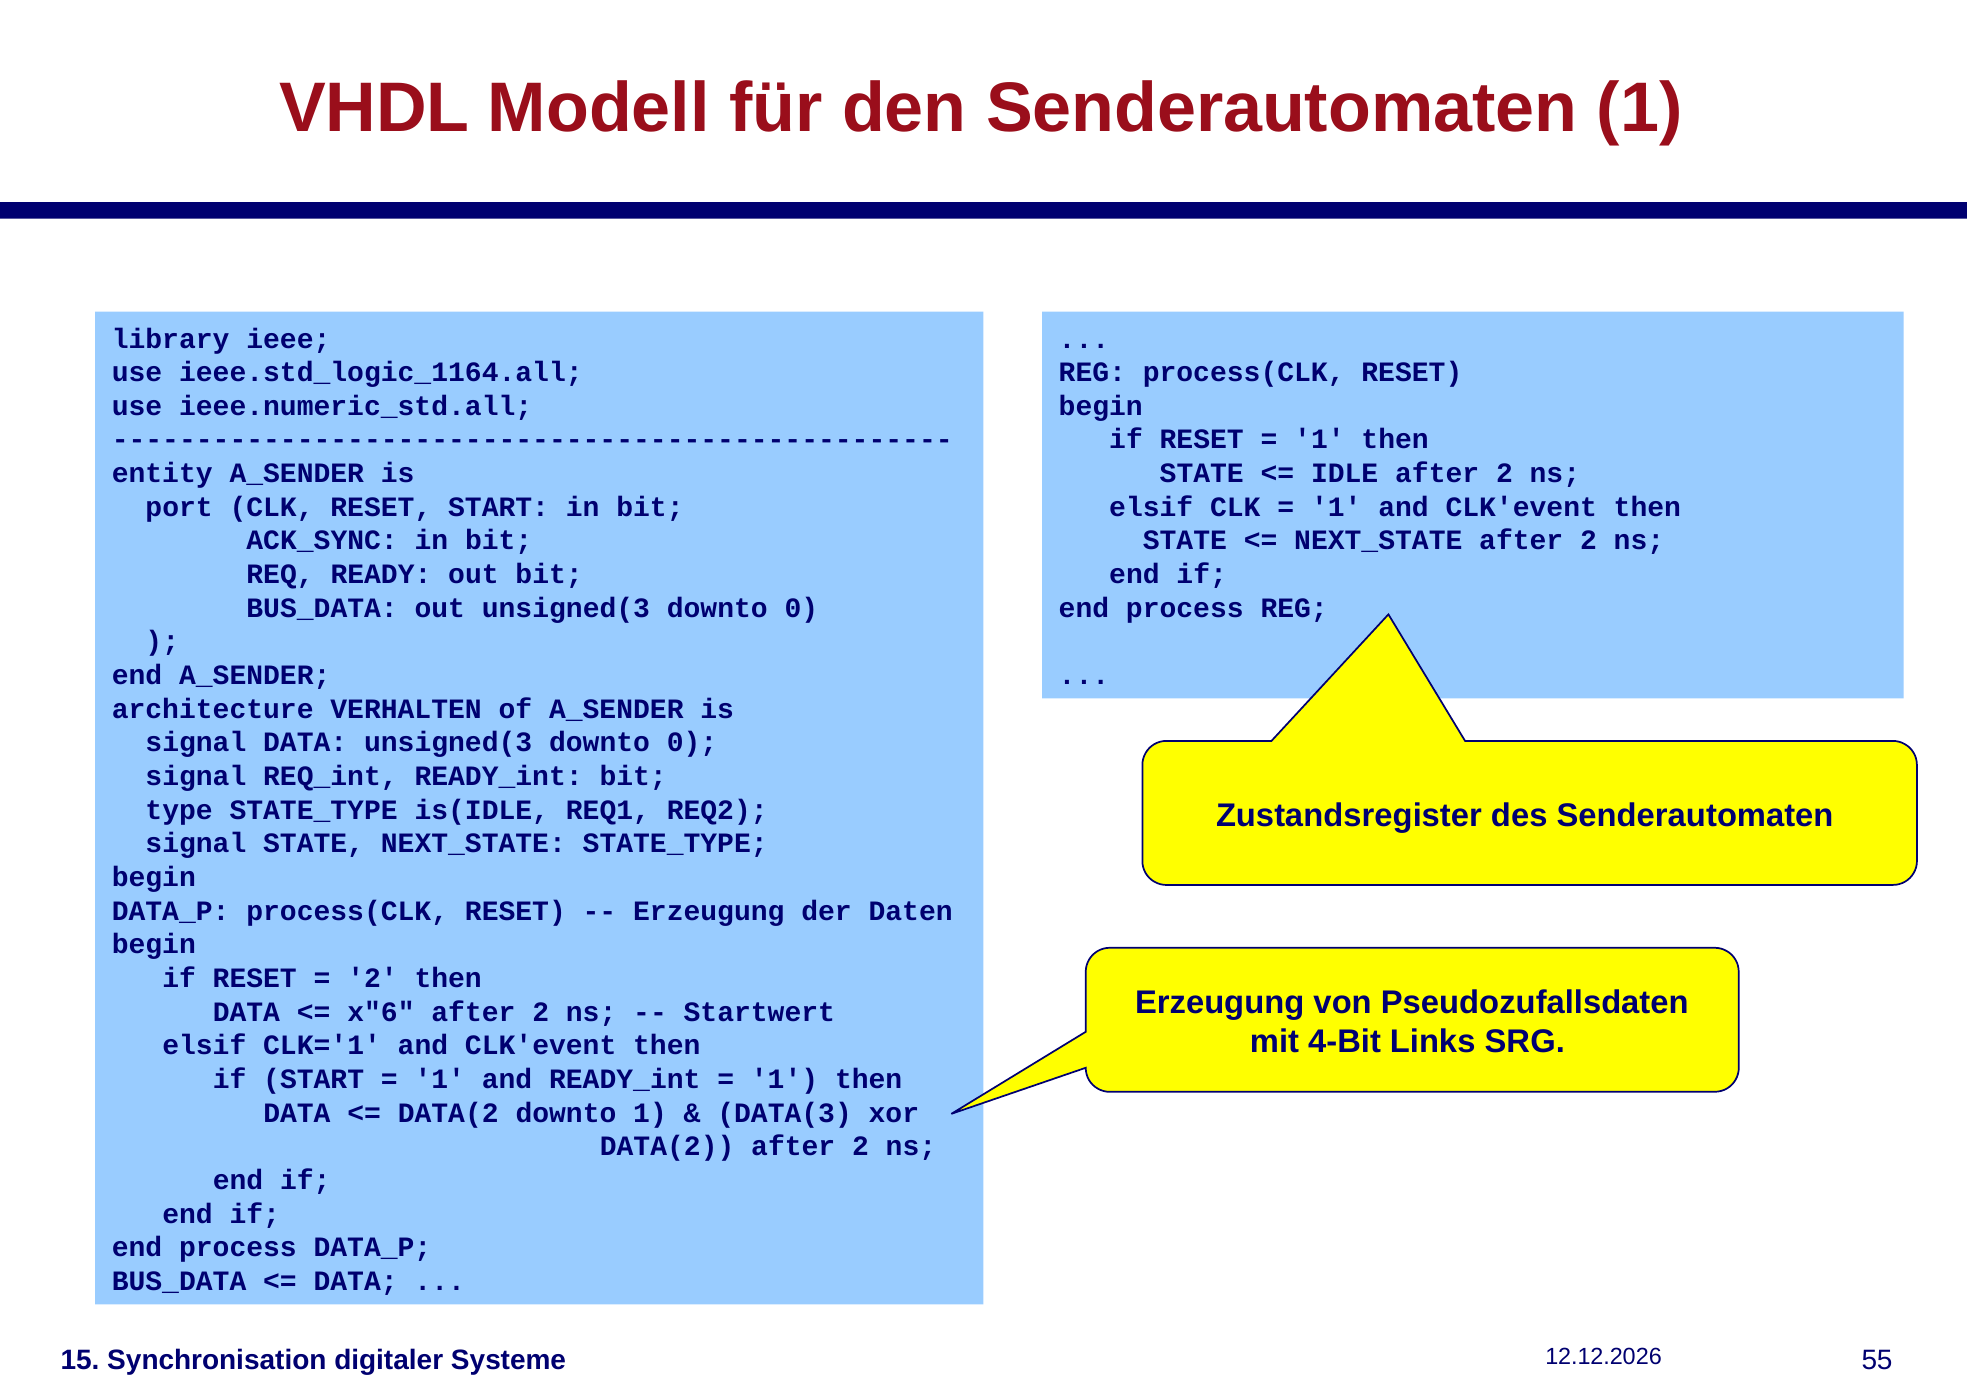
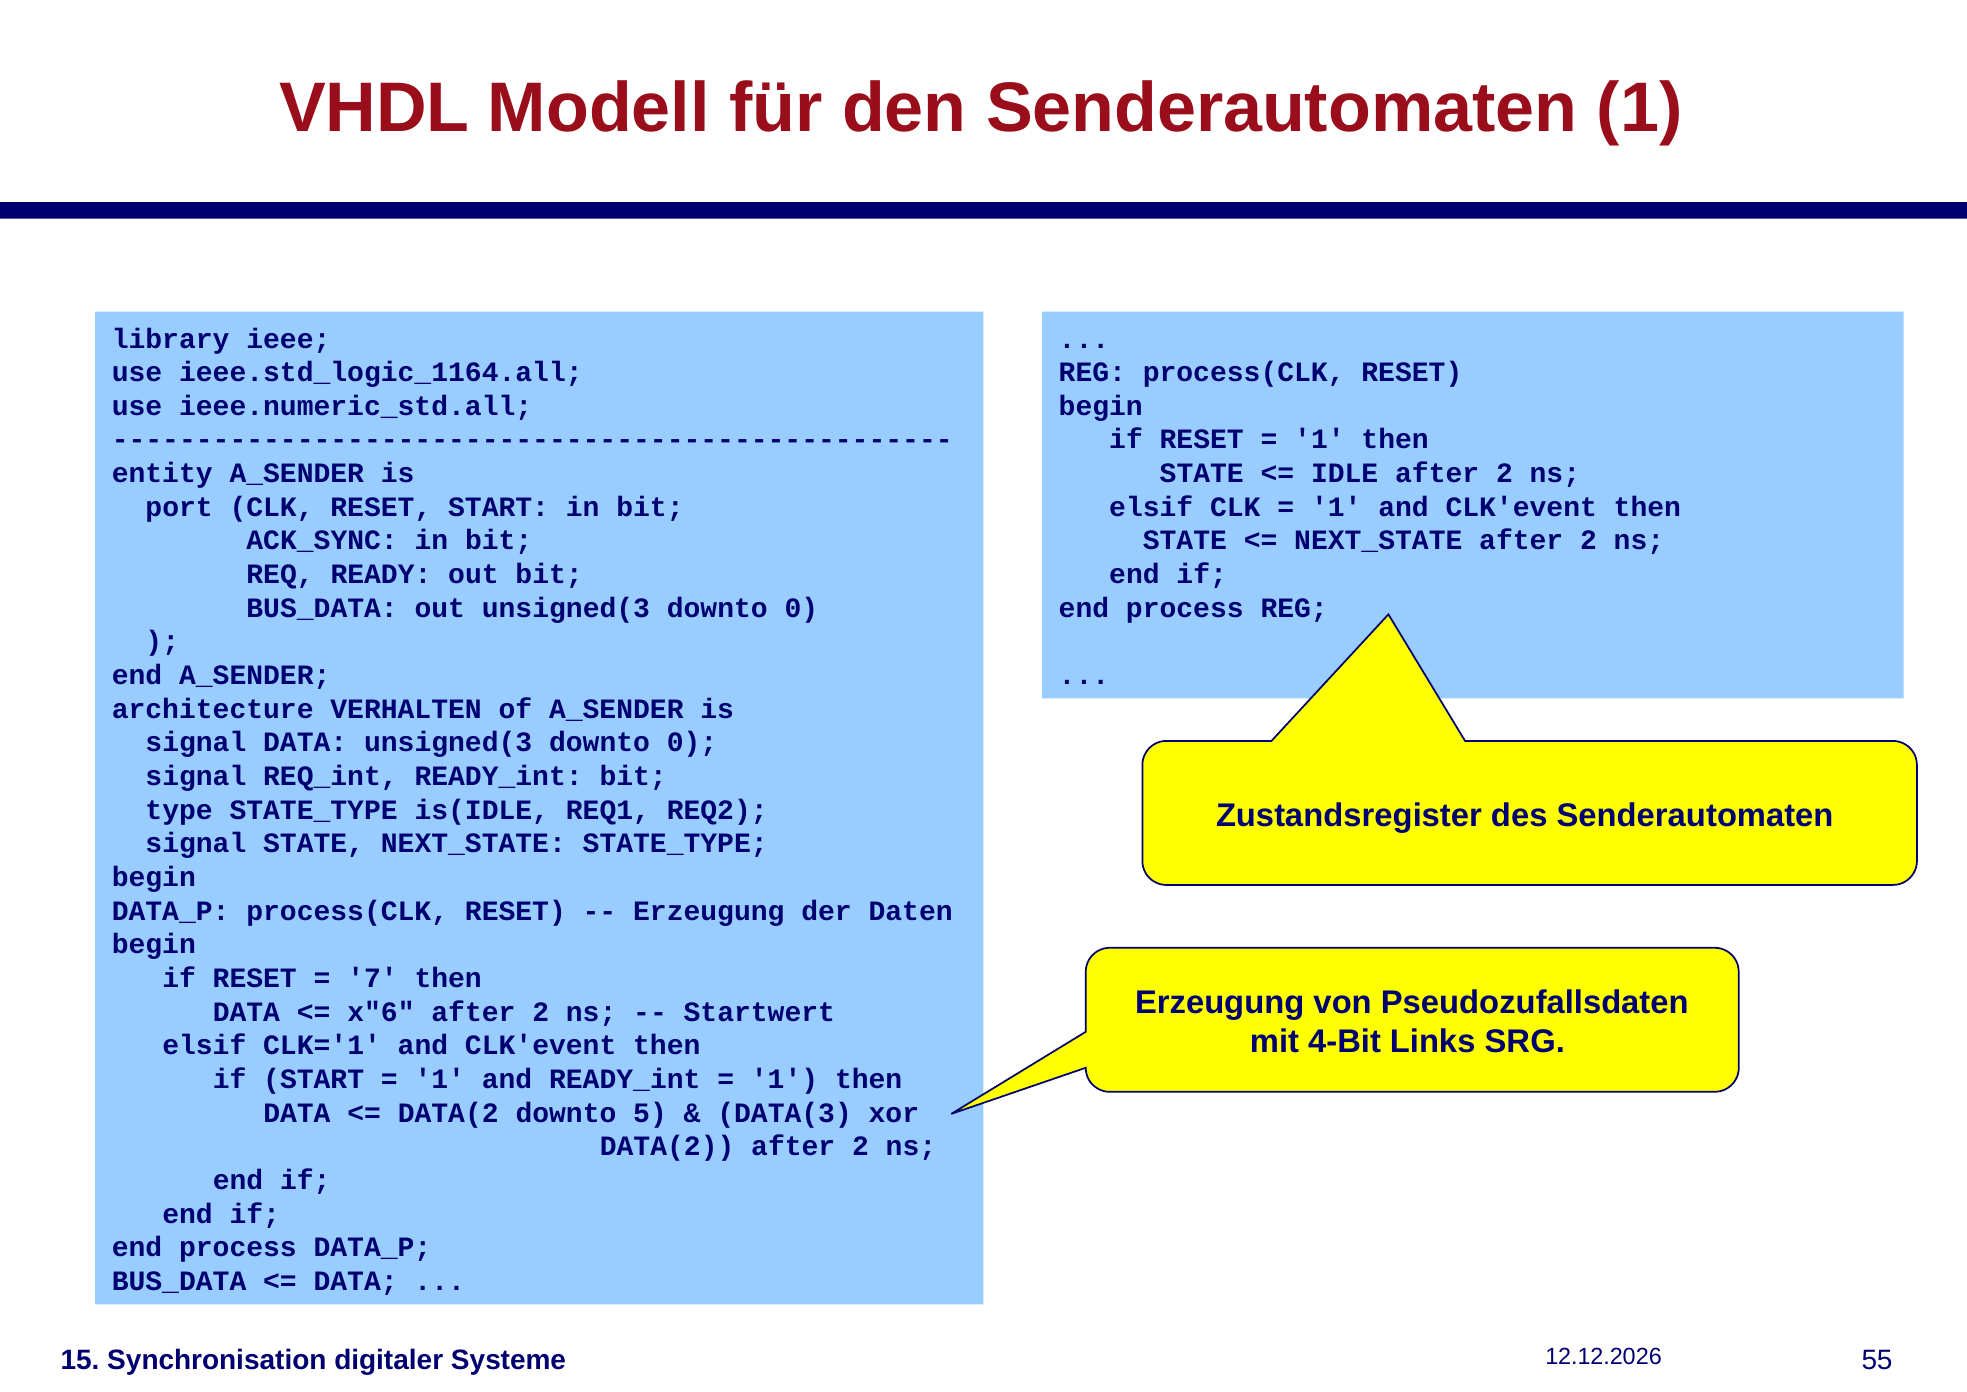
2 at (372, 978): 2 -> 7
downto 1: 1 -> 5
